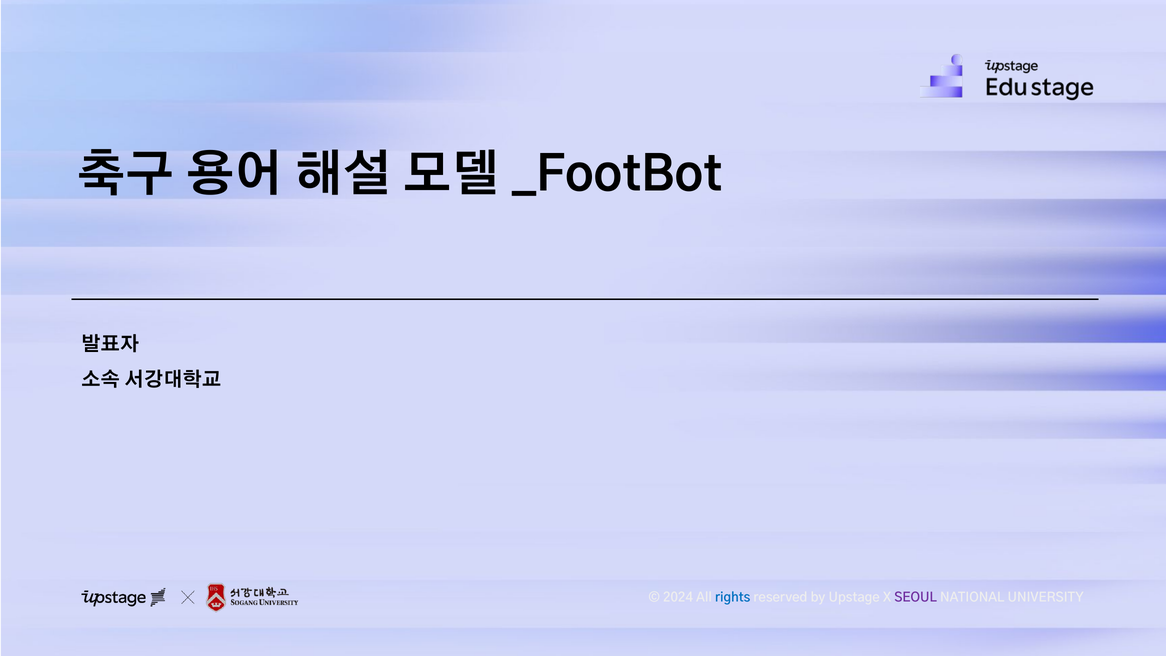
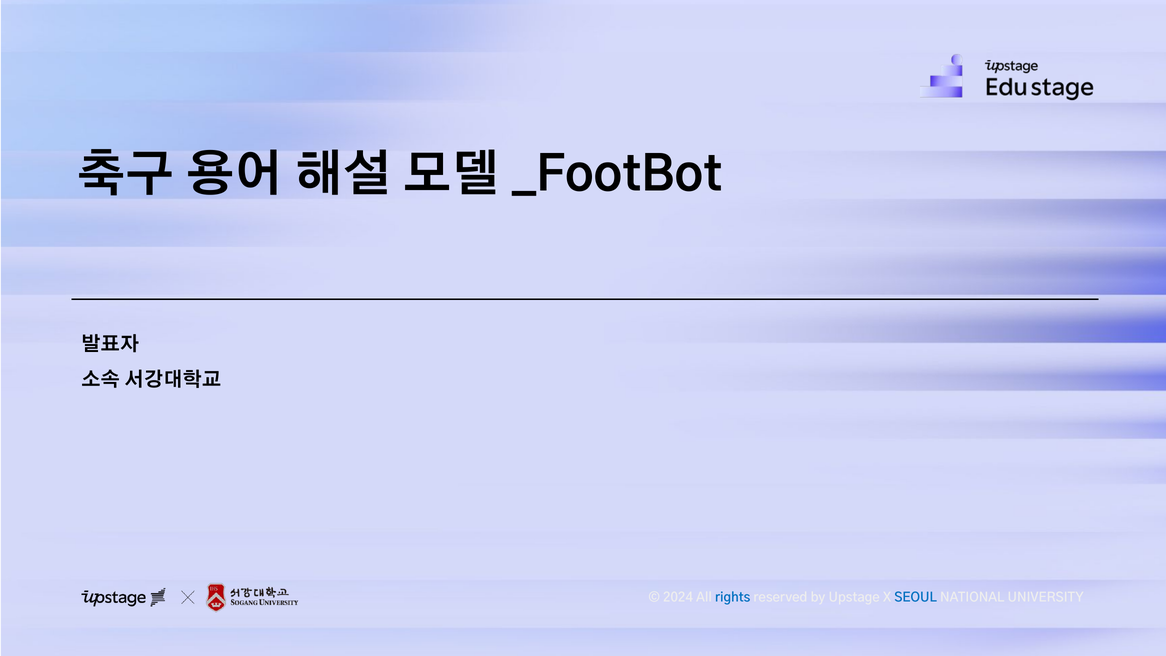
SEOUL colour: purple -> blue
